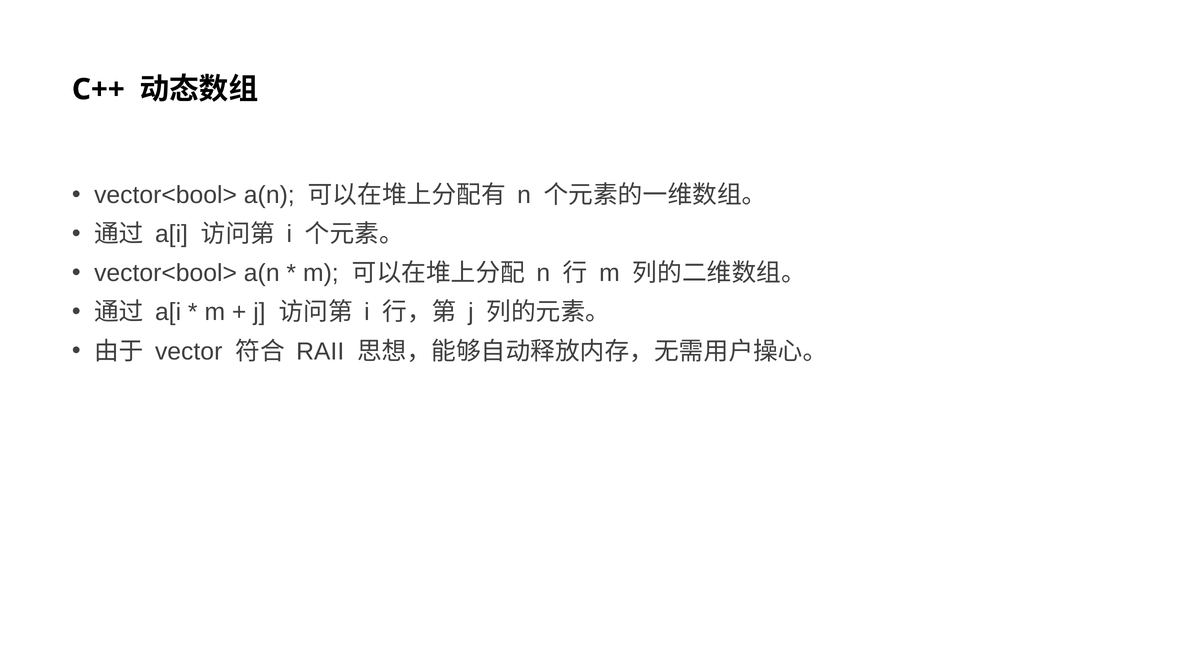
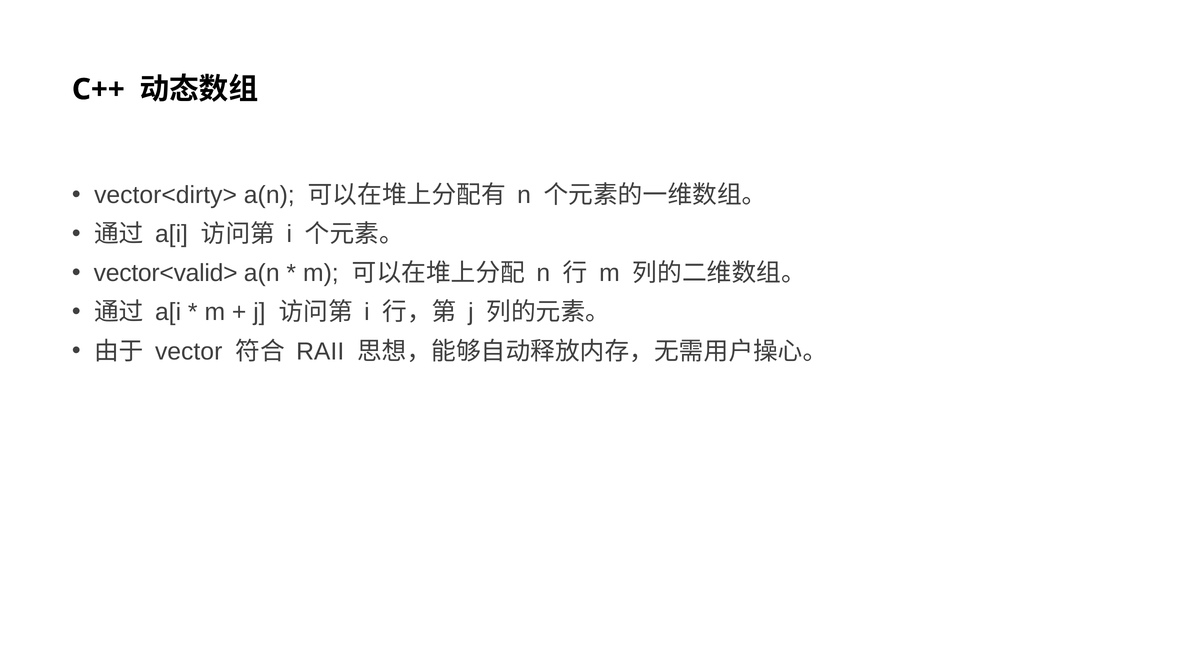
vector<bool> at (166, 195): vector<bool> -> vector<dirty>
vector<bool> at (166, 273): vector<bool> -> vector<valid>
